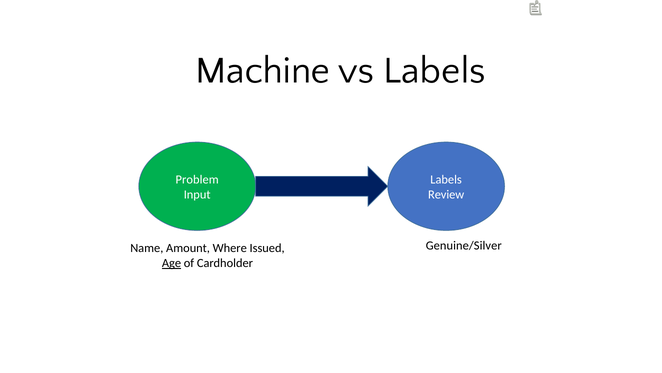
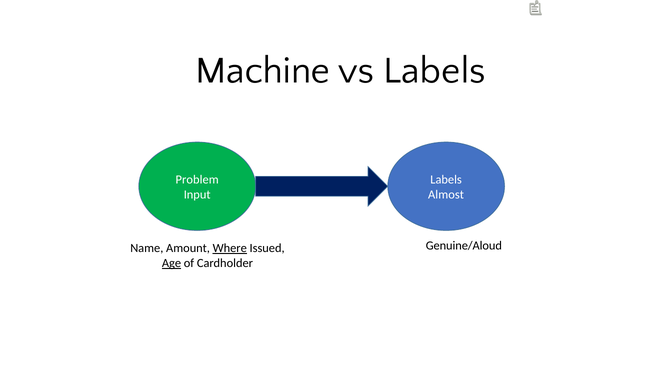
Review: Review -> Almost
Genuine/Silver: Genuine/Silver -> Genuine/Aloud
Where underline: none -> present
